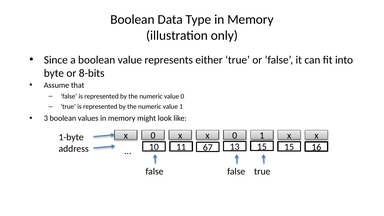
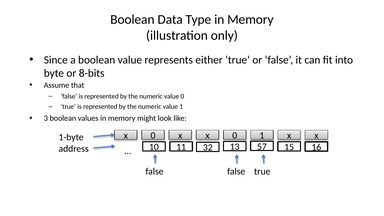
67: 67 -> 32
13 15: 15 -> 57
